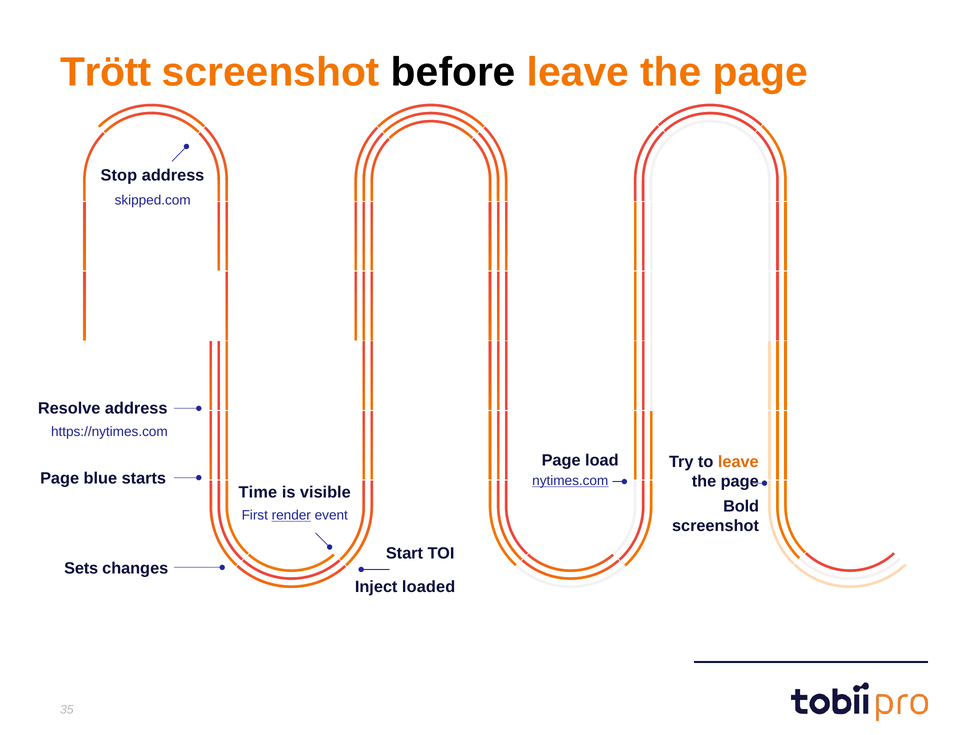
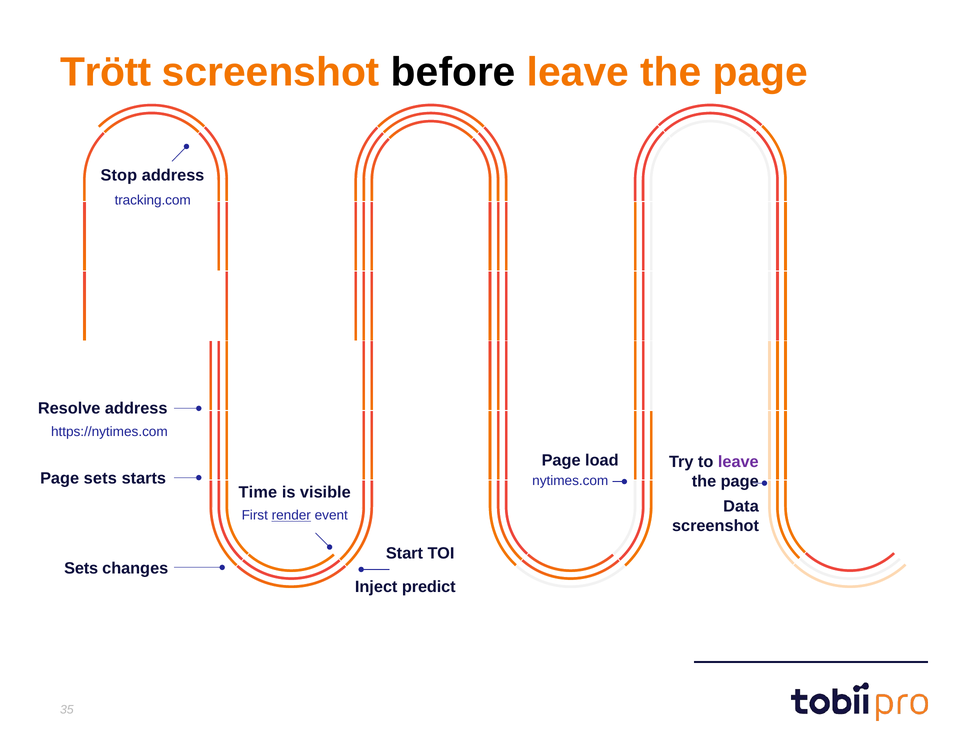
skipped.com: skipped.com -> tracking.com
leave at (738, 462) colour: orange -> purple
Page blue: blue -> sets
nytimes.com underline: present -> none
Bold: Bold -> Data
loaded: loaded -> predict
